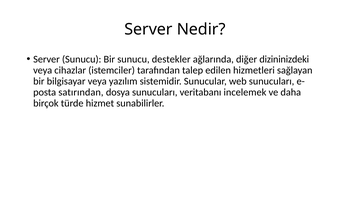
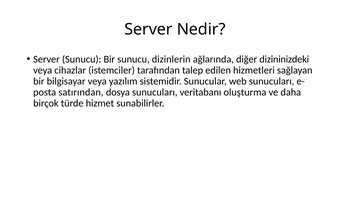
destekler: destekler -> dizinlerin
incelemek: incelemek -> oluşturma
